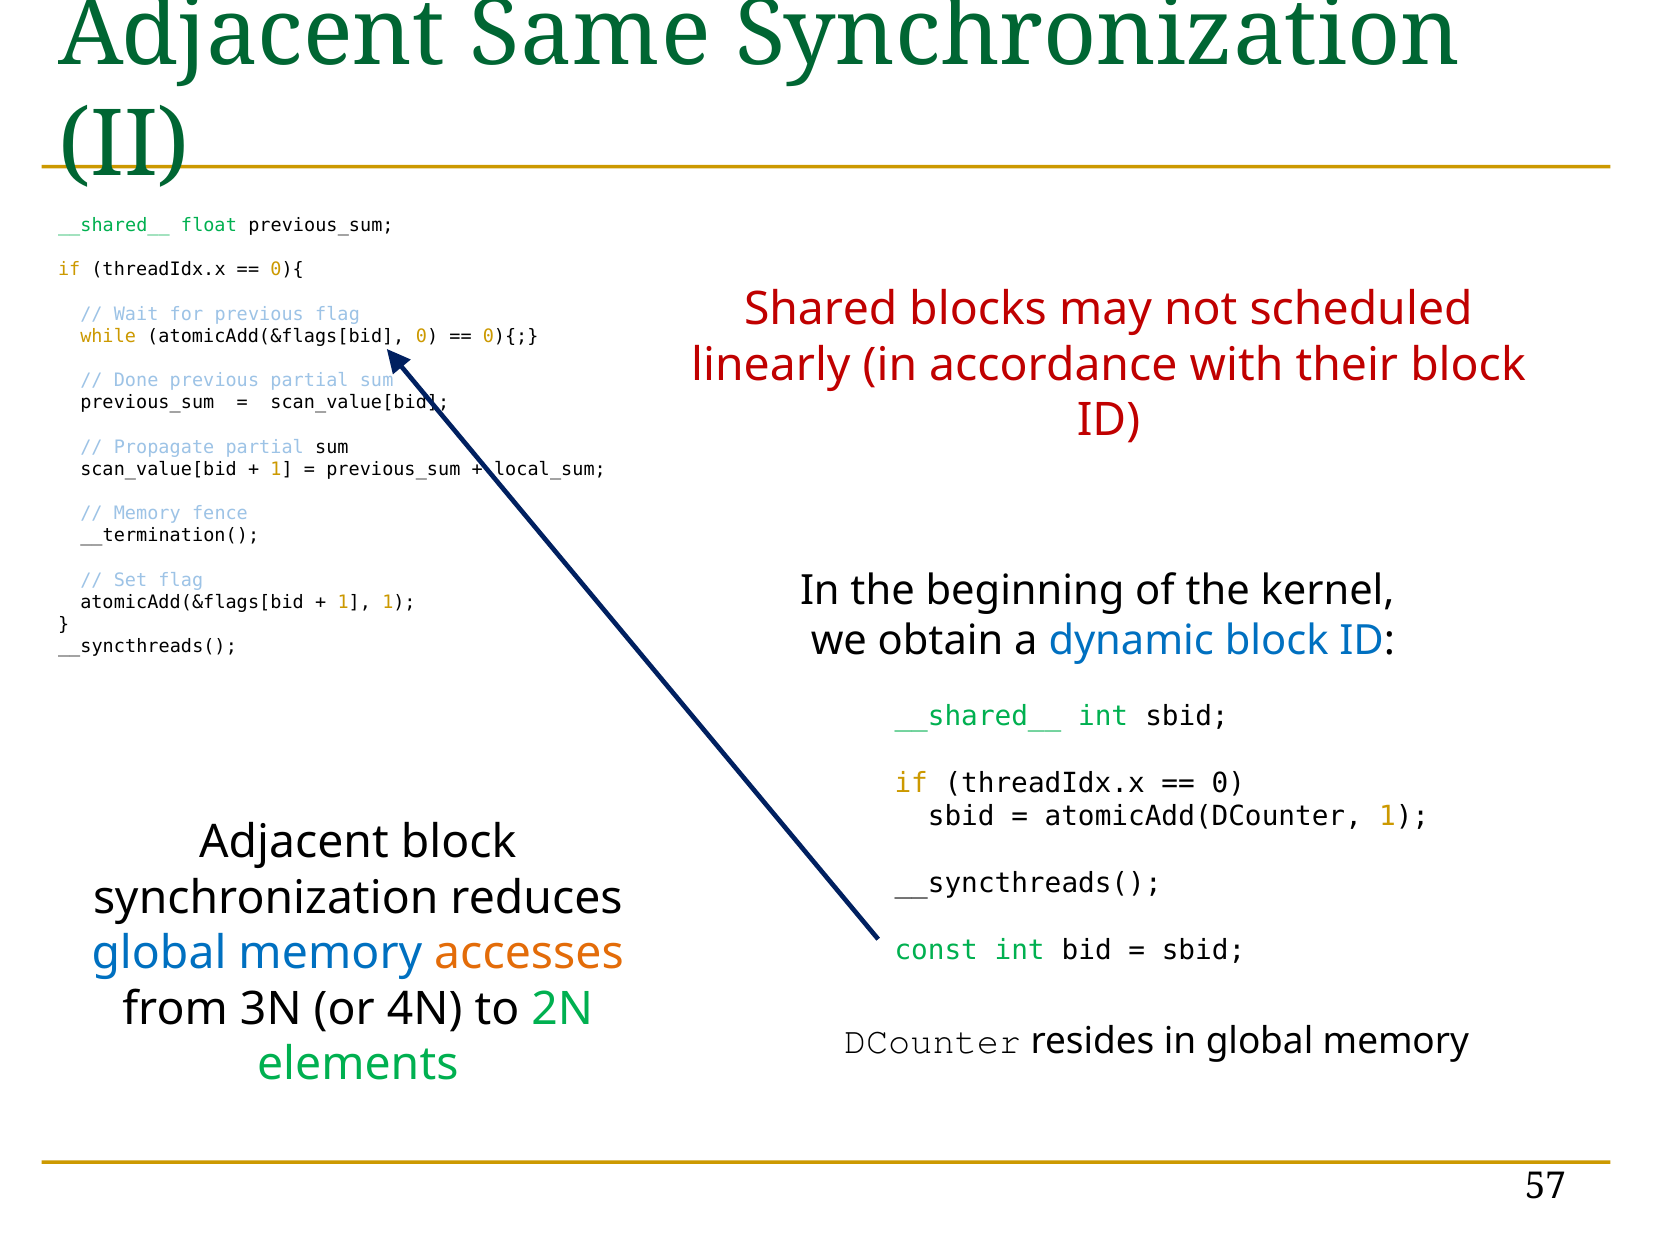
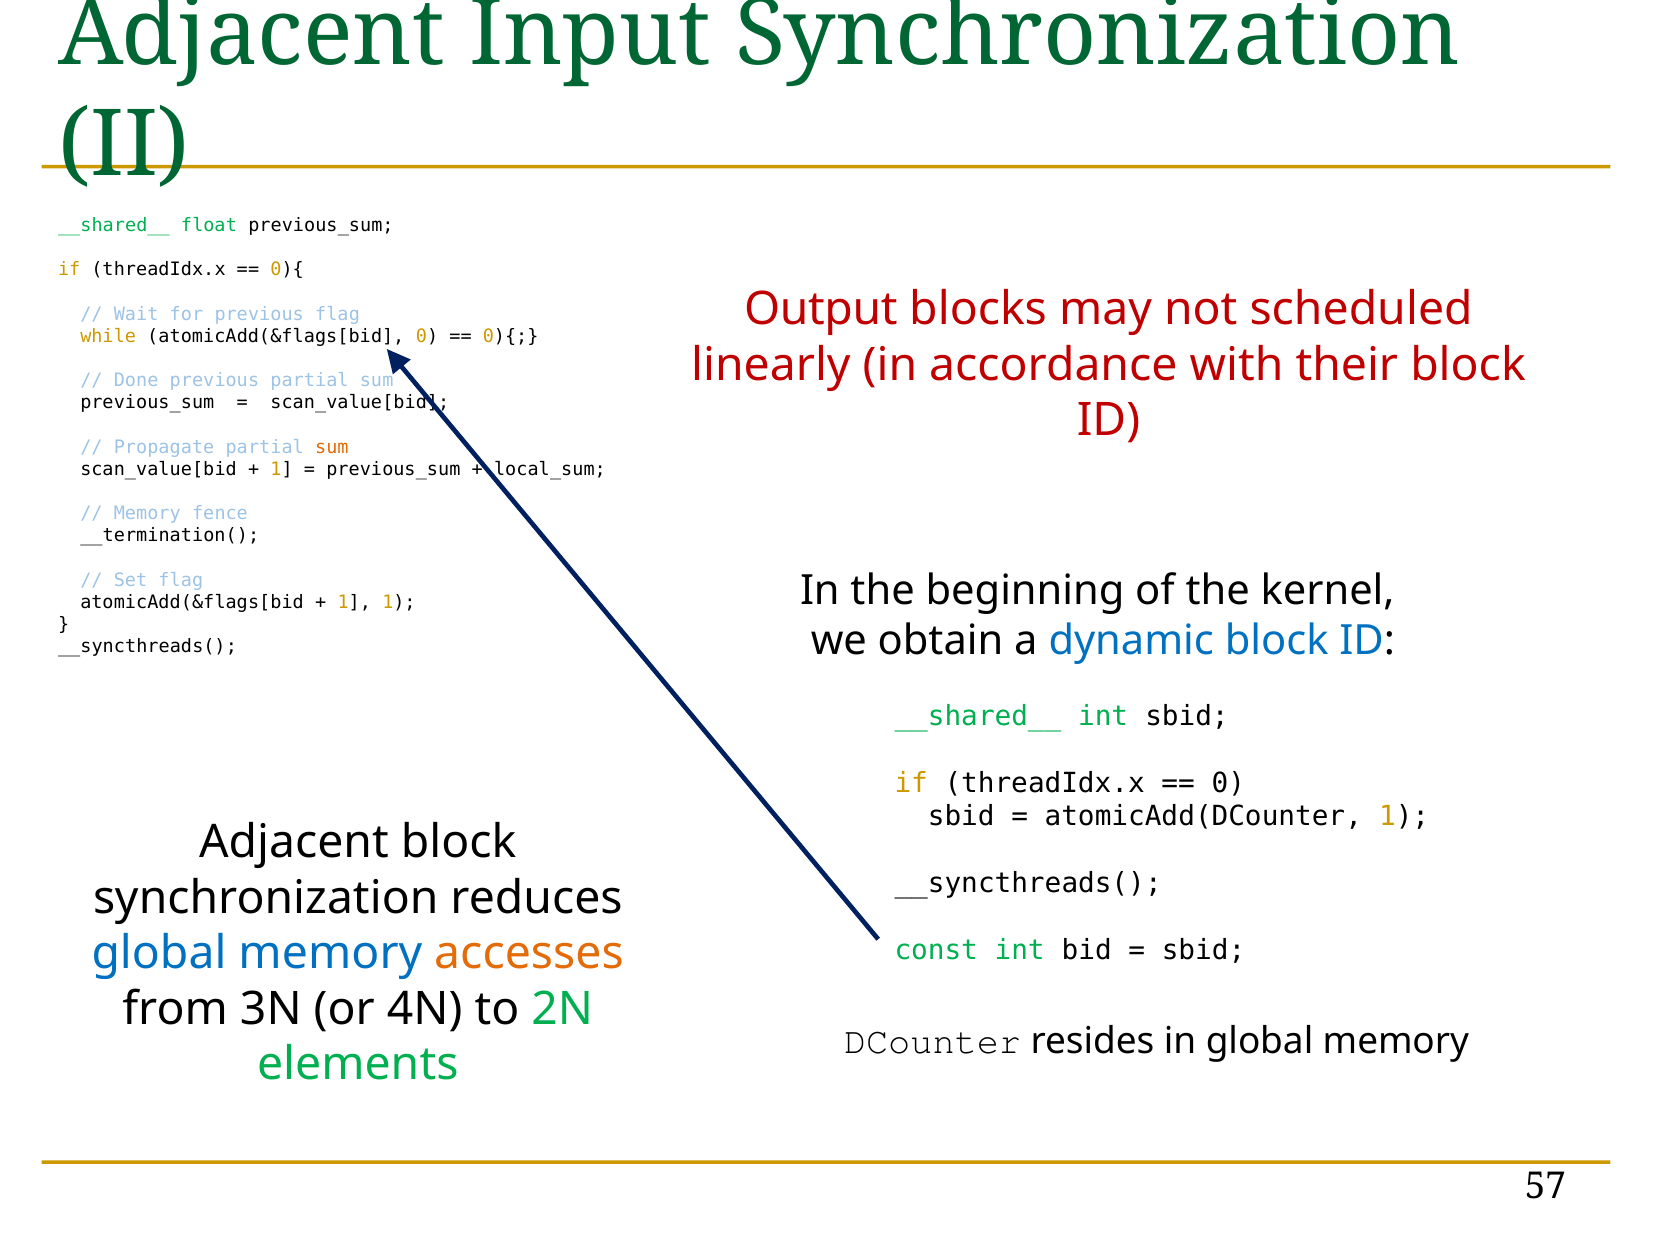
Same: Same -> Input
Shared: Shared -> Output
sum at (332, 447) colour: black -> orange
